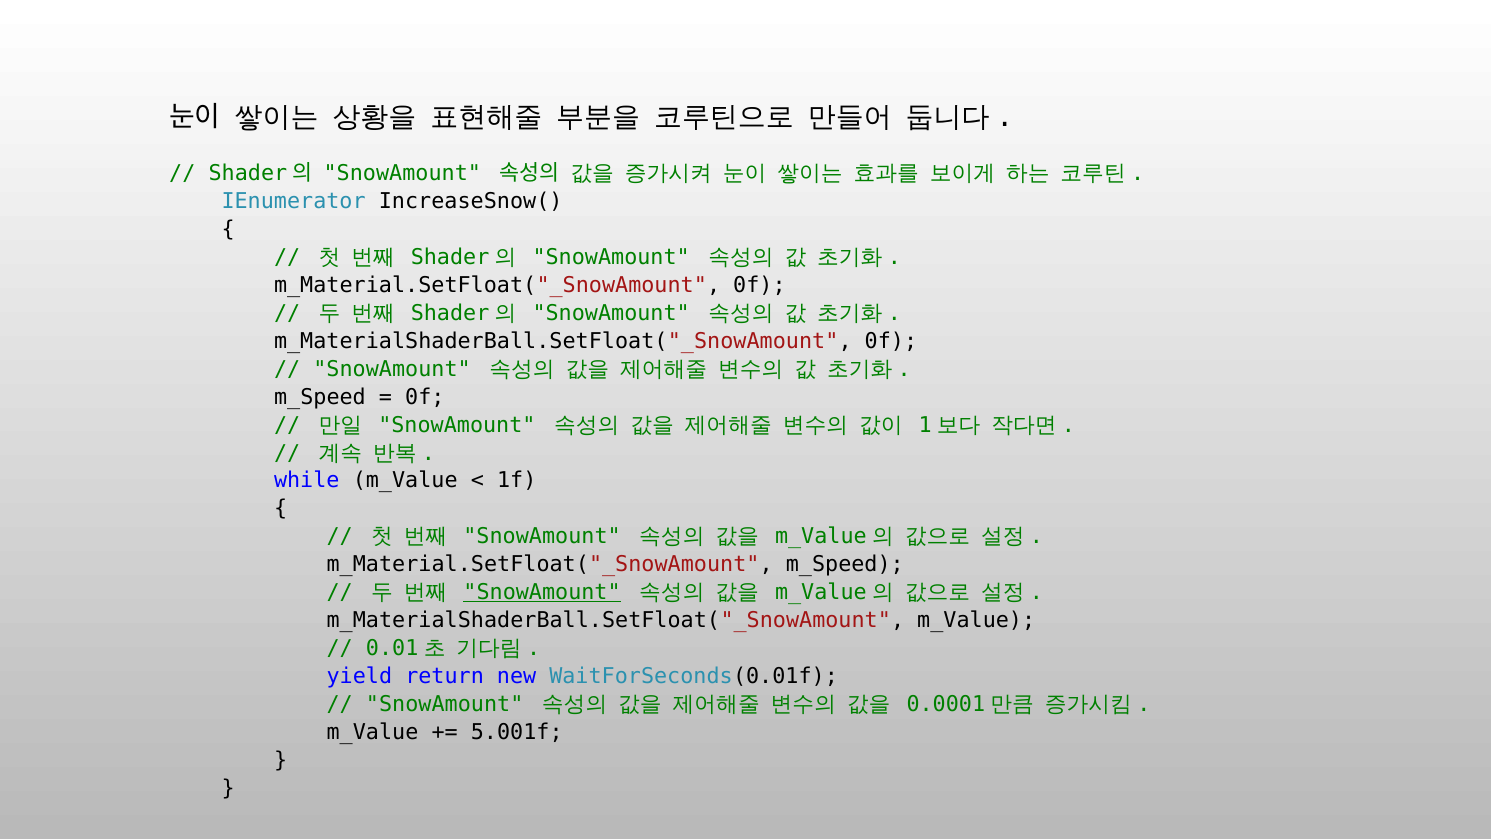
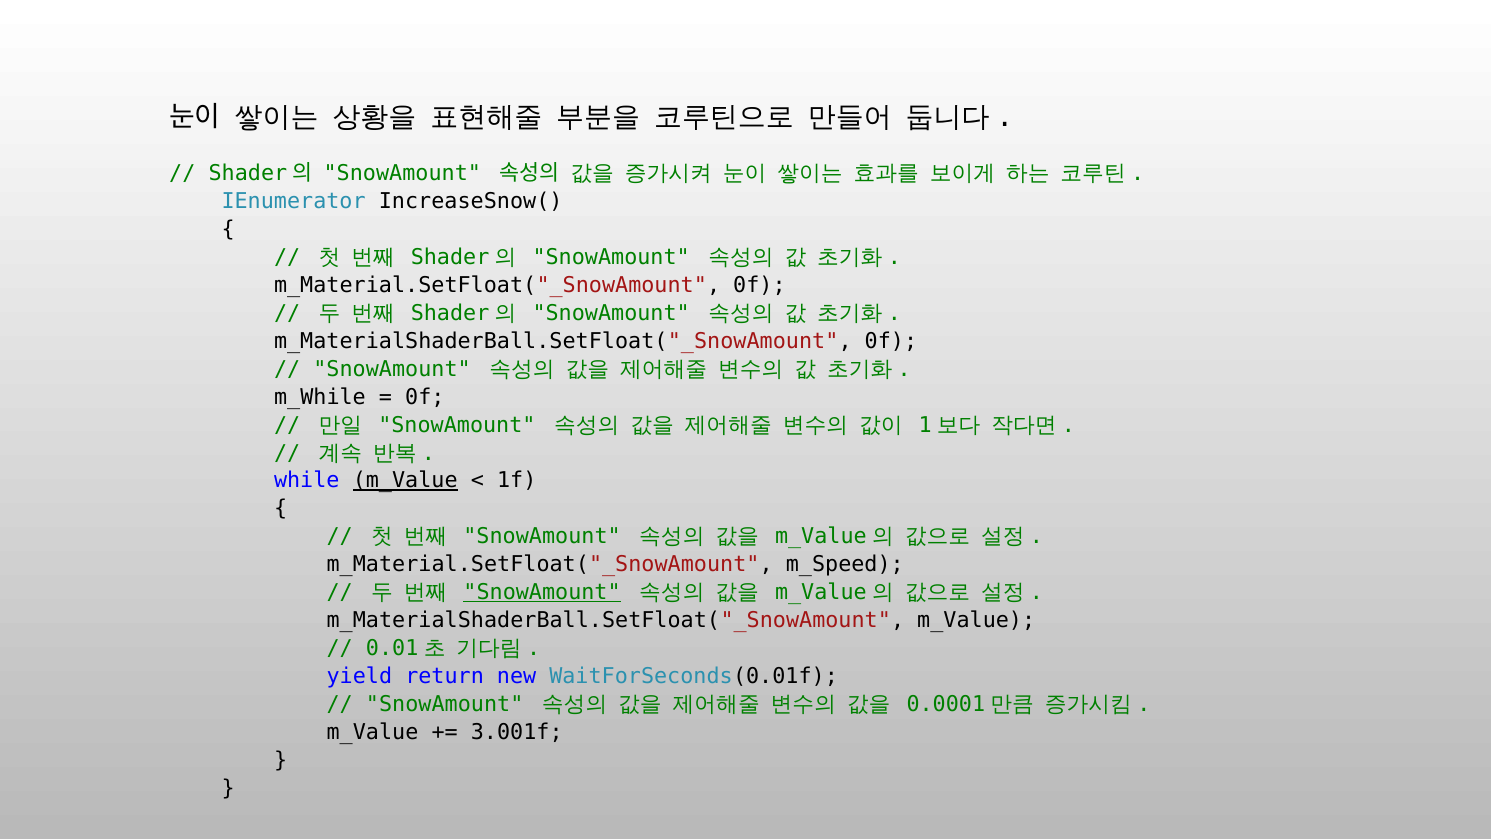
m_Speed at (320, 397): m_Speed -> m_While
m_Value at (405, 481) underline: none -> present
5.001f: 5.001f -> 3.001f
